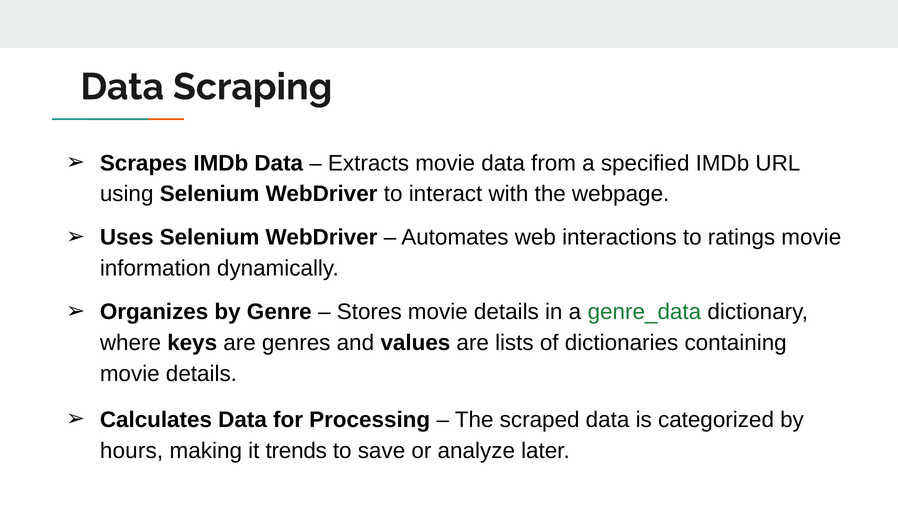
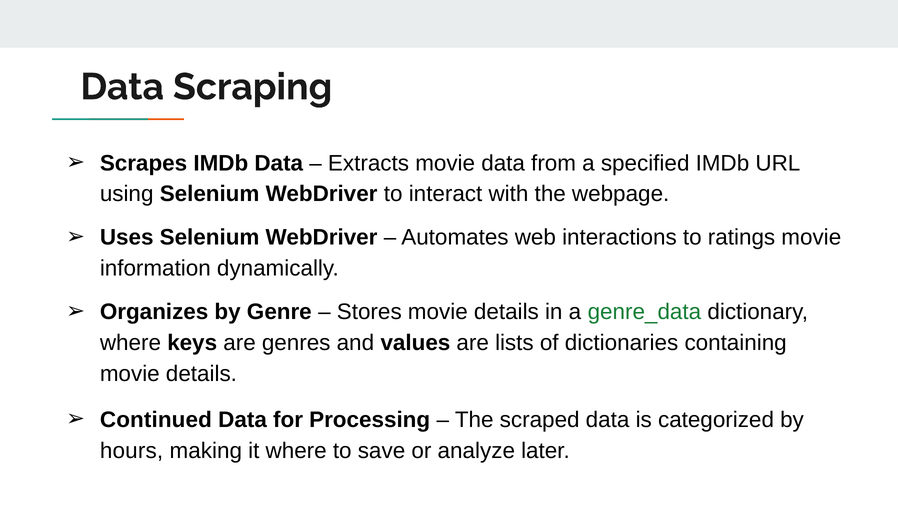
Calculates: Calculates -> Continued
it trends: trends -> where
